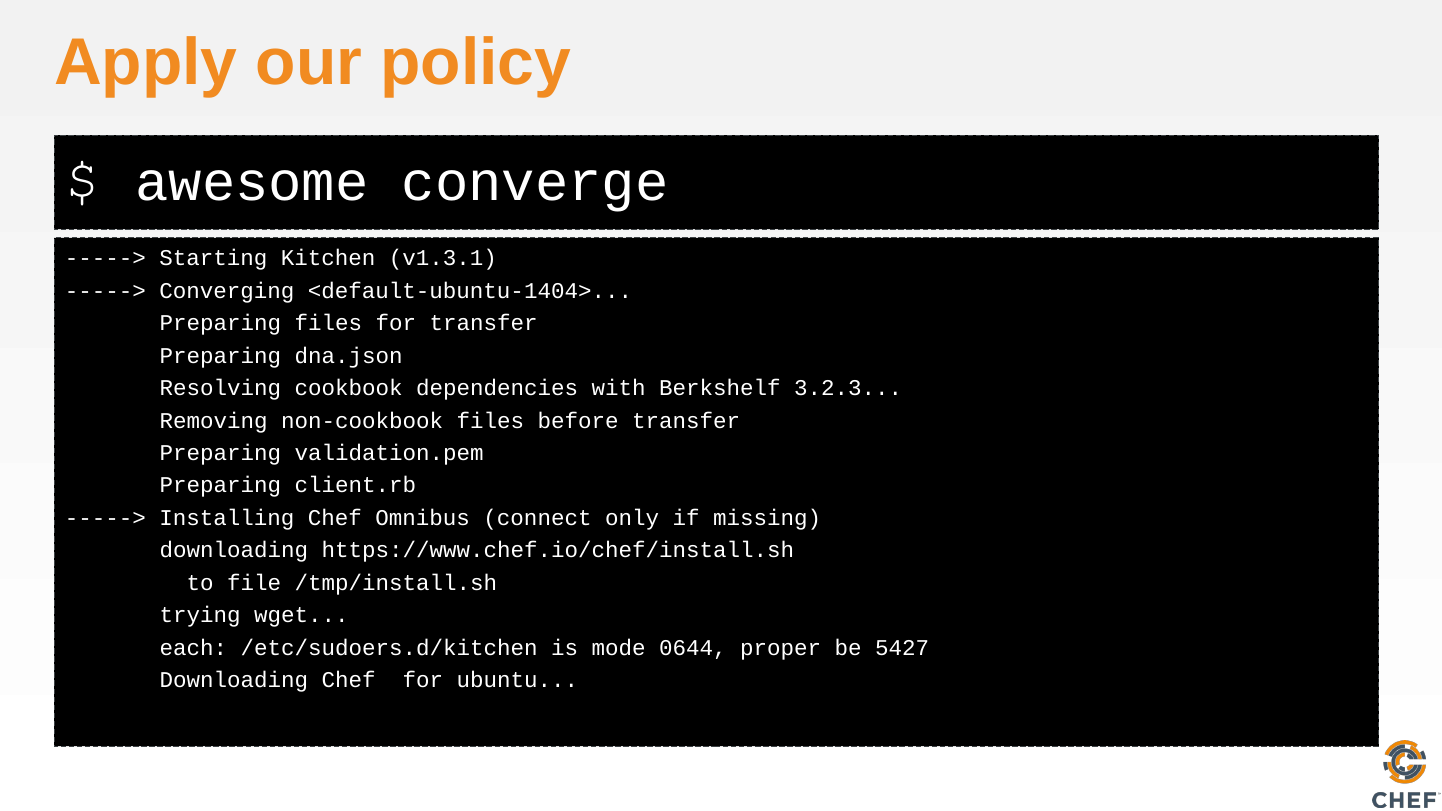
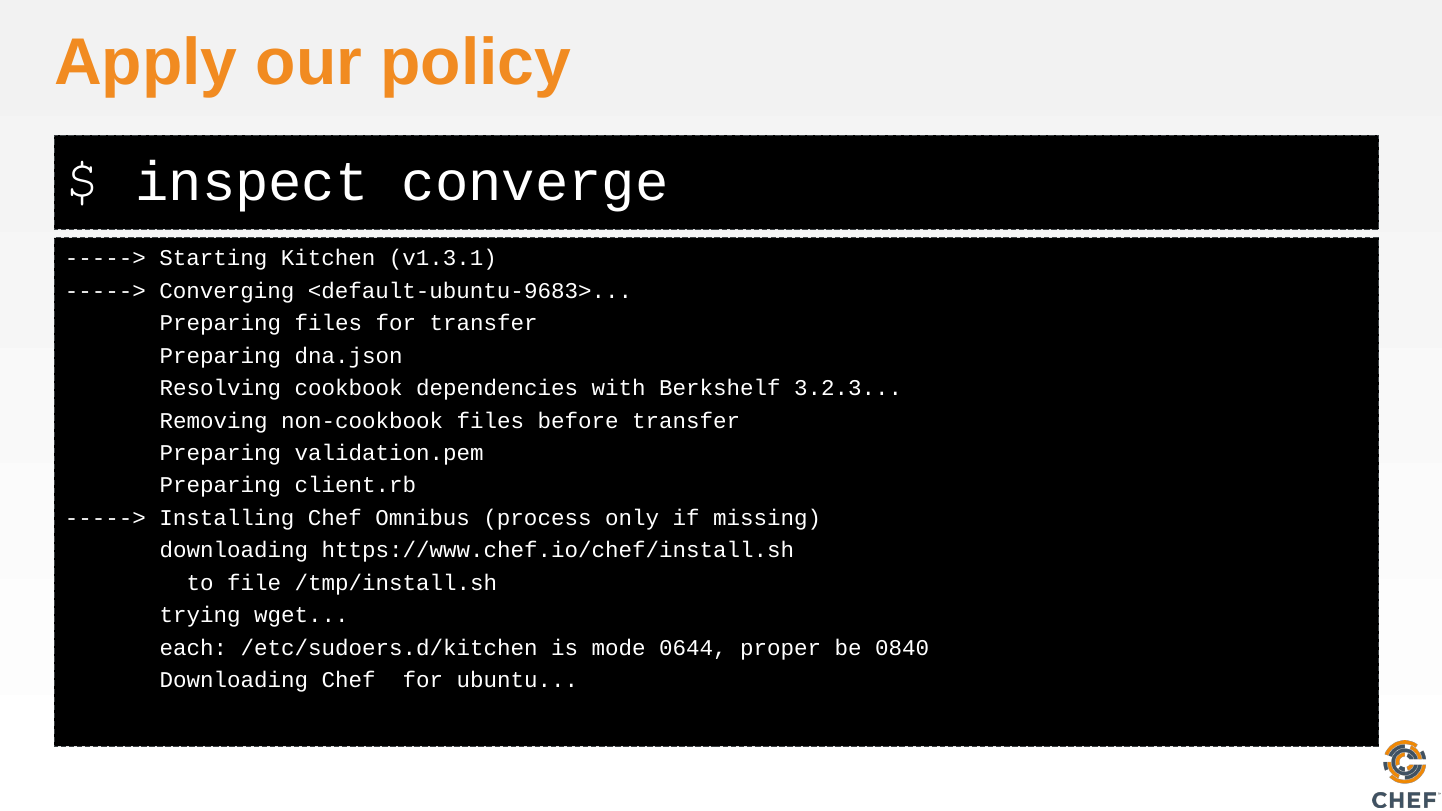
awesome: awesome -> inspect
<default-ubuntu-1404>: <default-ubuntu-1404> -> <default-ubuntu-9683>
connect: connect -> process
5427: 5427 -> 0840
